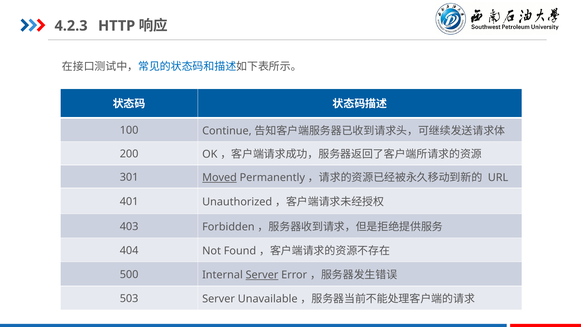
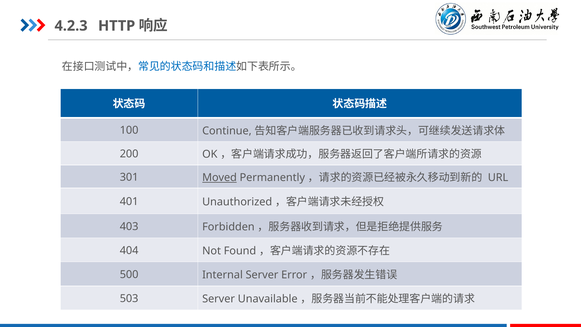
Server at (262, 275) underline: present -> none
